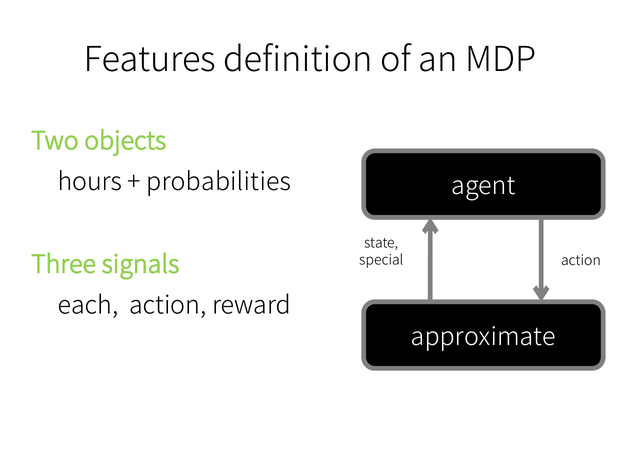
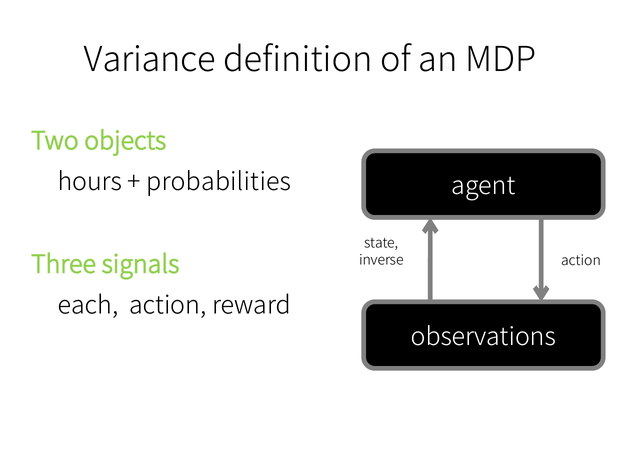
Features: Features -> Variance
special: special -> inverse
approximate: approximate -> observations
